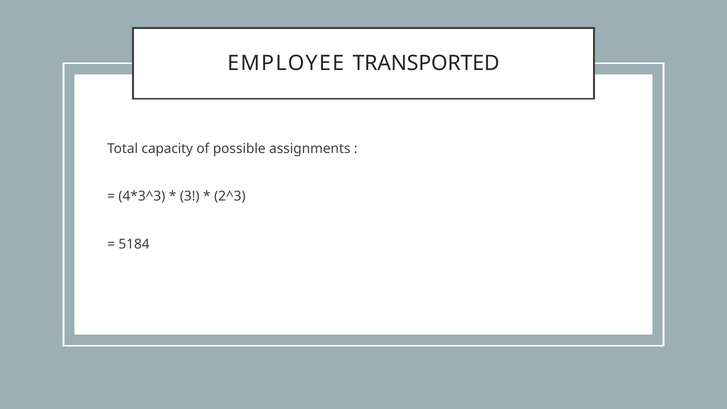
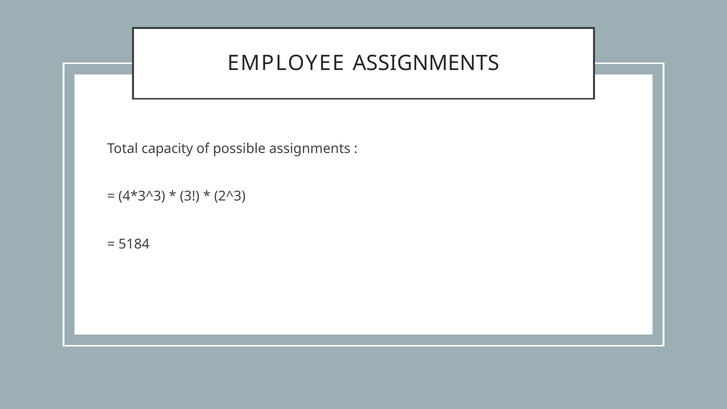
EMPLOYEE TRANSPORTED: TRANSPORTED -> ASSIGNMENTS
